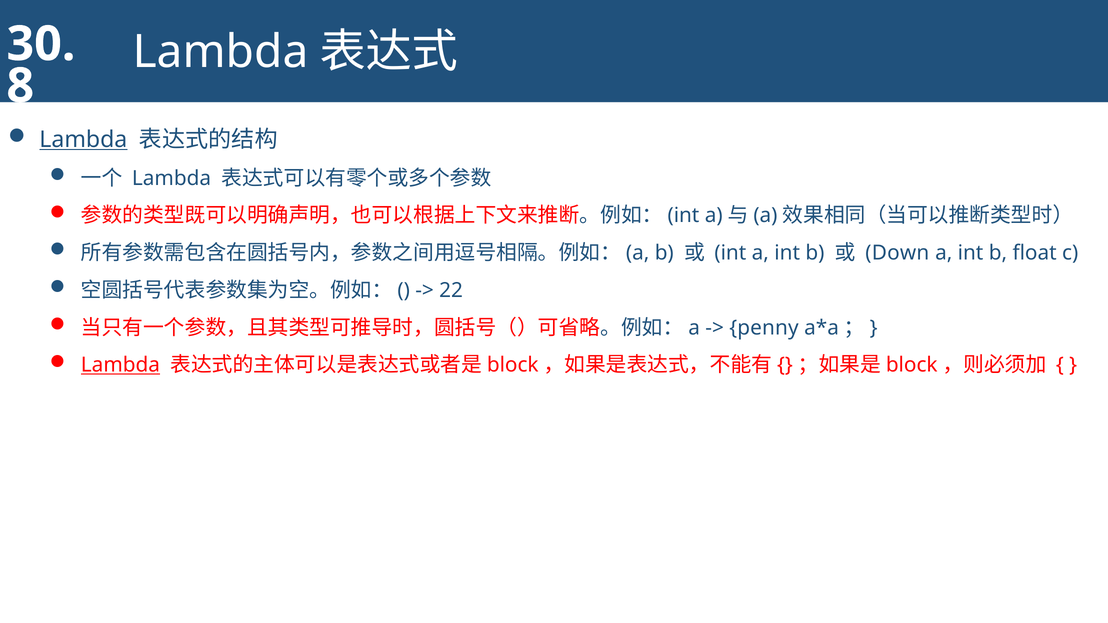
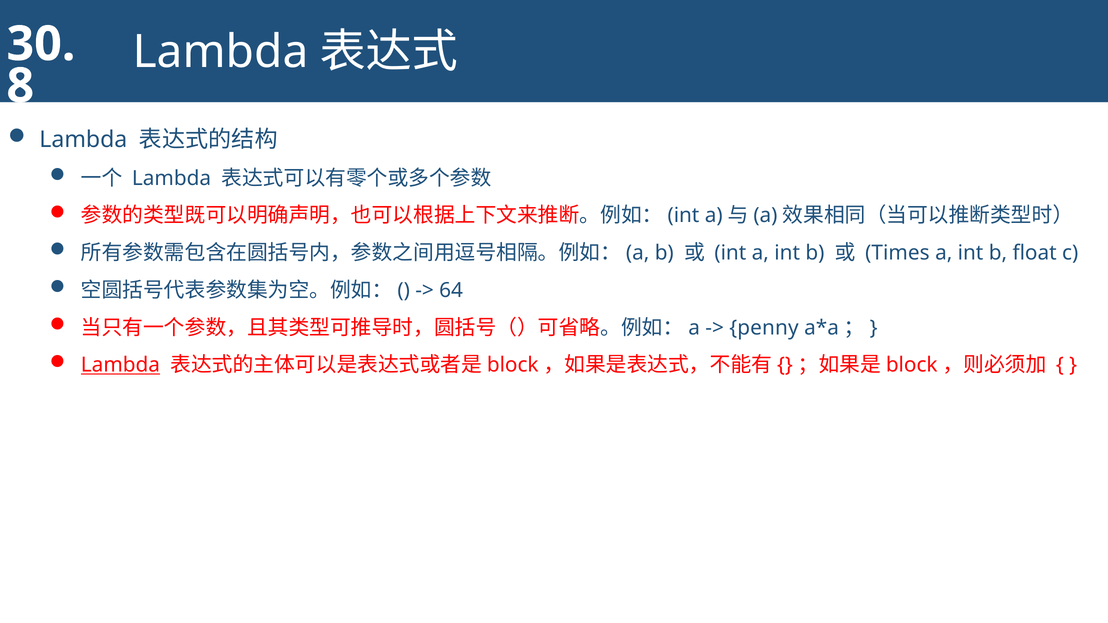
Lambda at (83, 140) underline: present -> none
Down: Down -> Times
22: 22 -> 64
